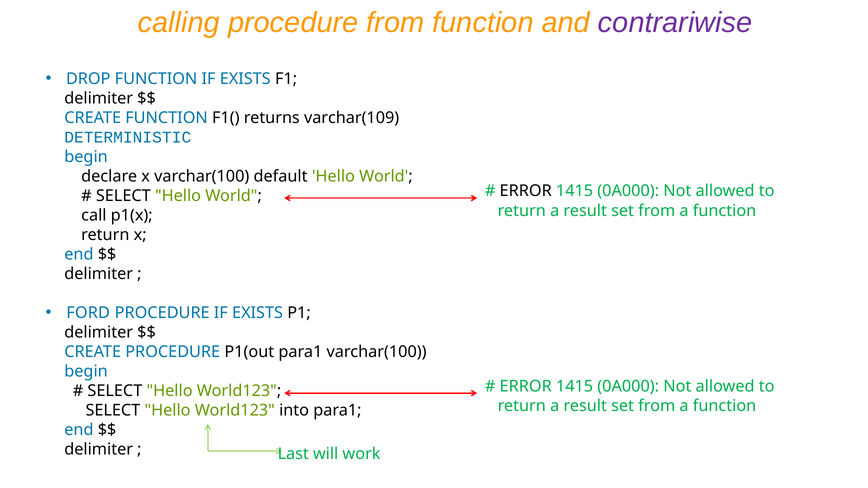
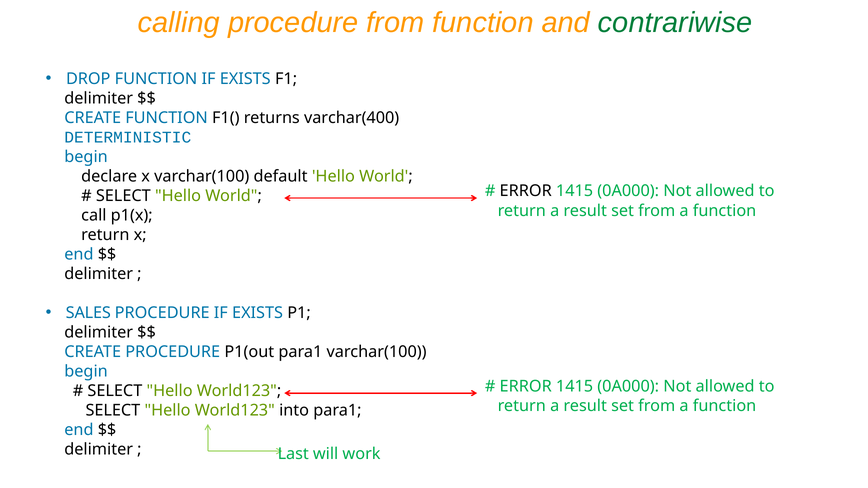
contrariwise colour: purple -> green
varchar(109: varchar(109 -> varchar(400
FORD: FORD -> SALES
